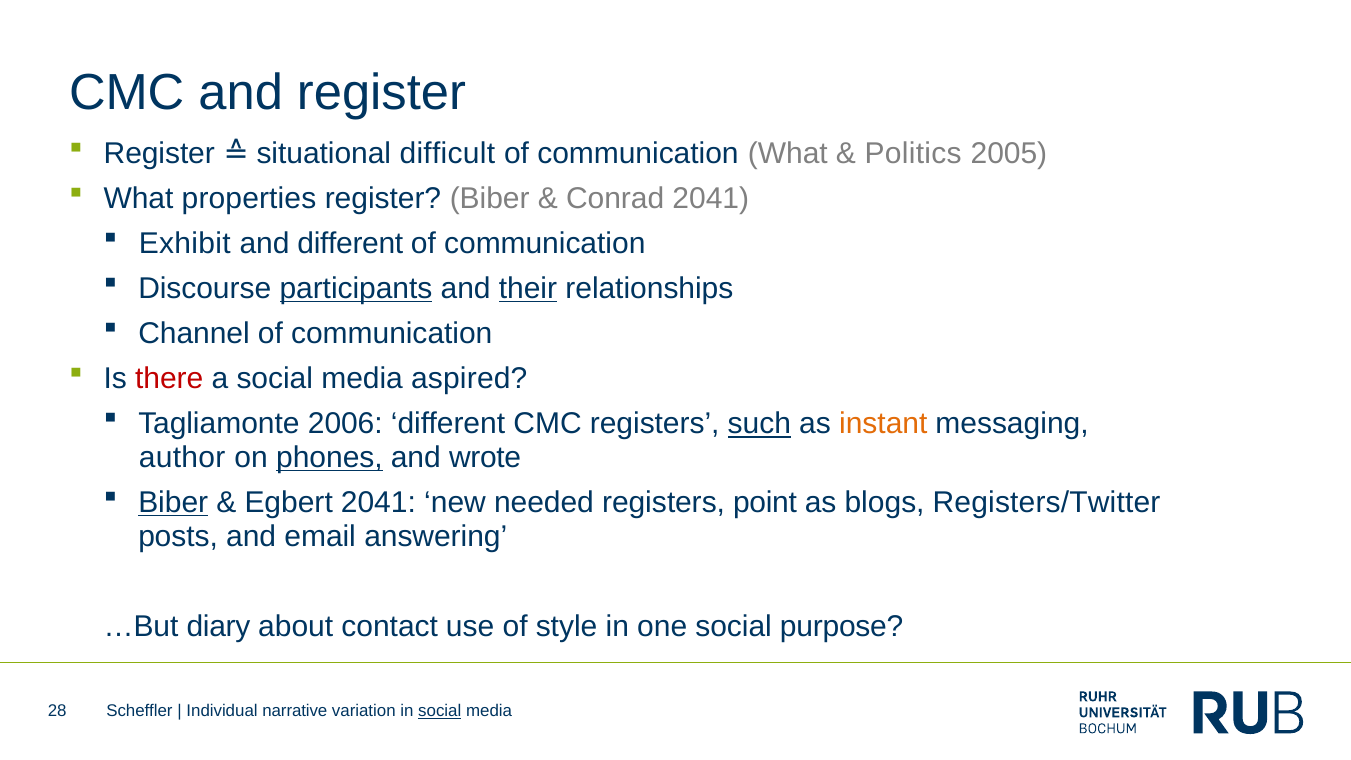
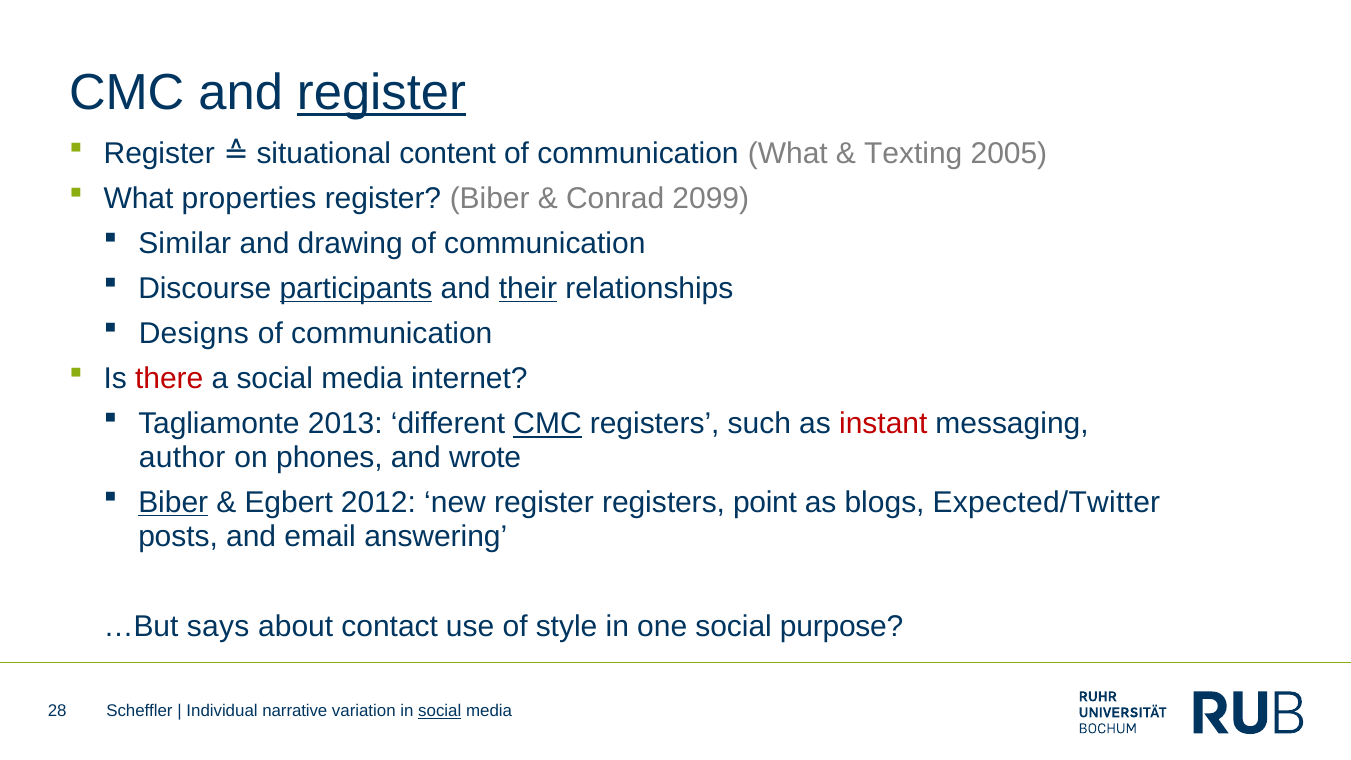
register at (381, 92) underline: none -> present
difficult: difficult -> content
Politics: Politics -> Texting
Conrad 2041: 2041 -> 2099
Exhibit: Exhibit -> Similar
and different: different -> drawing
Channel: Channel -> Designs
aspired: aspired -> internet
2006: 2006 -> 2013
CMC at (548, 424) underline: none -> present
such underline: present -> none
instant colour: orange -> red
phones underline: present -> none
Egbert 2041: 2041 -> 2012
new needed: needed -> register
Registers/Twitter: Registers/Twitter -> Expected/Twitter
diary: diary -> says
